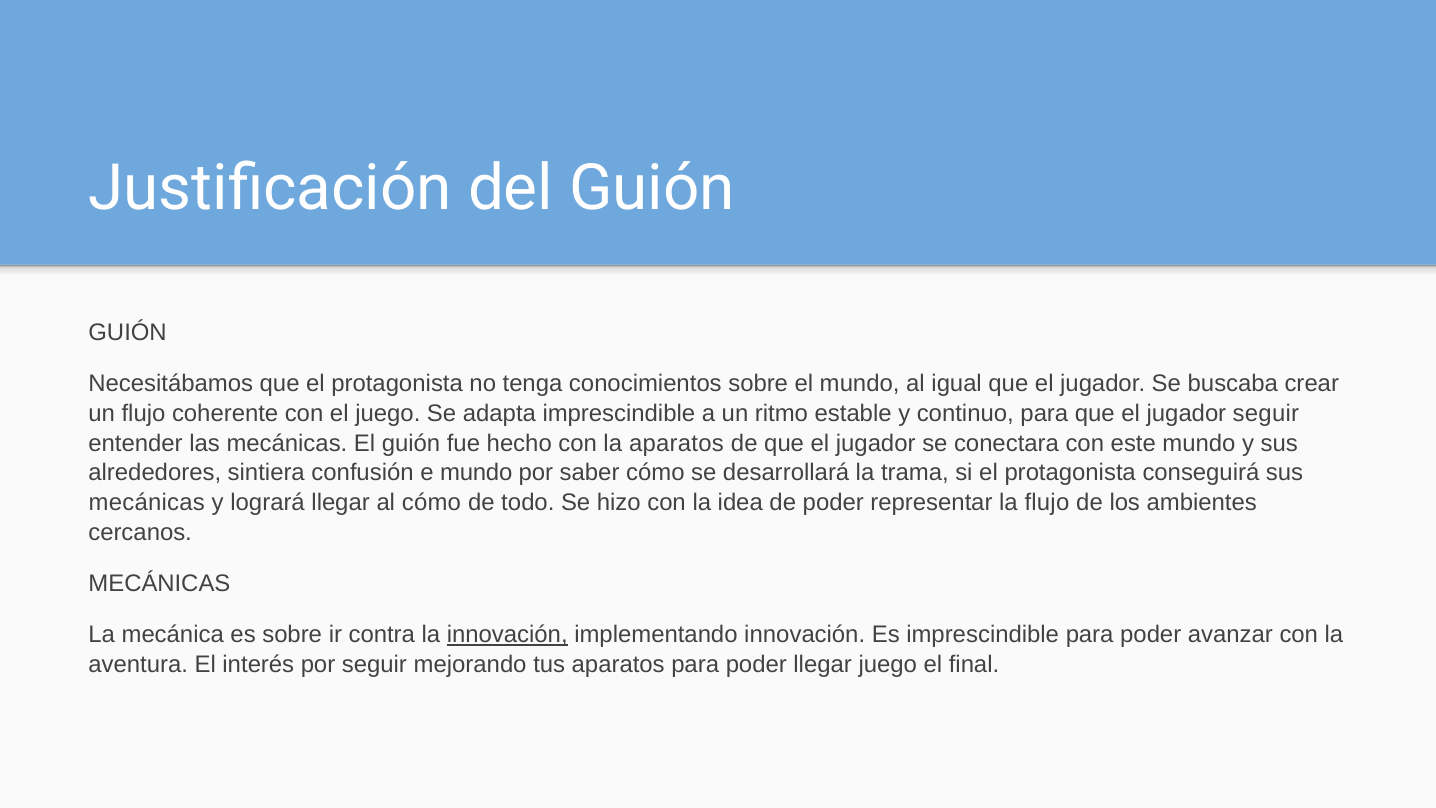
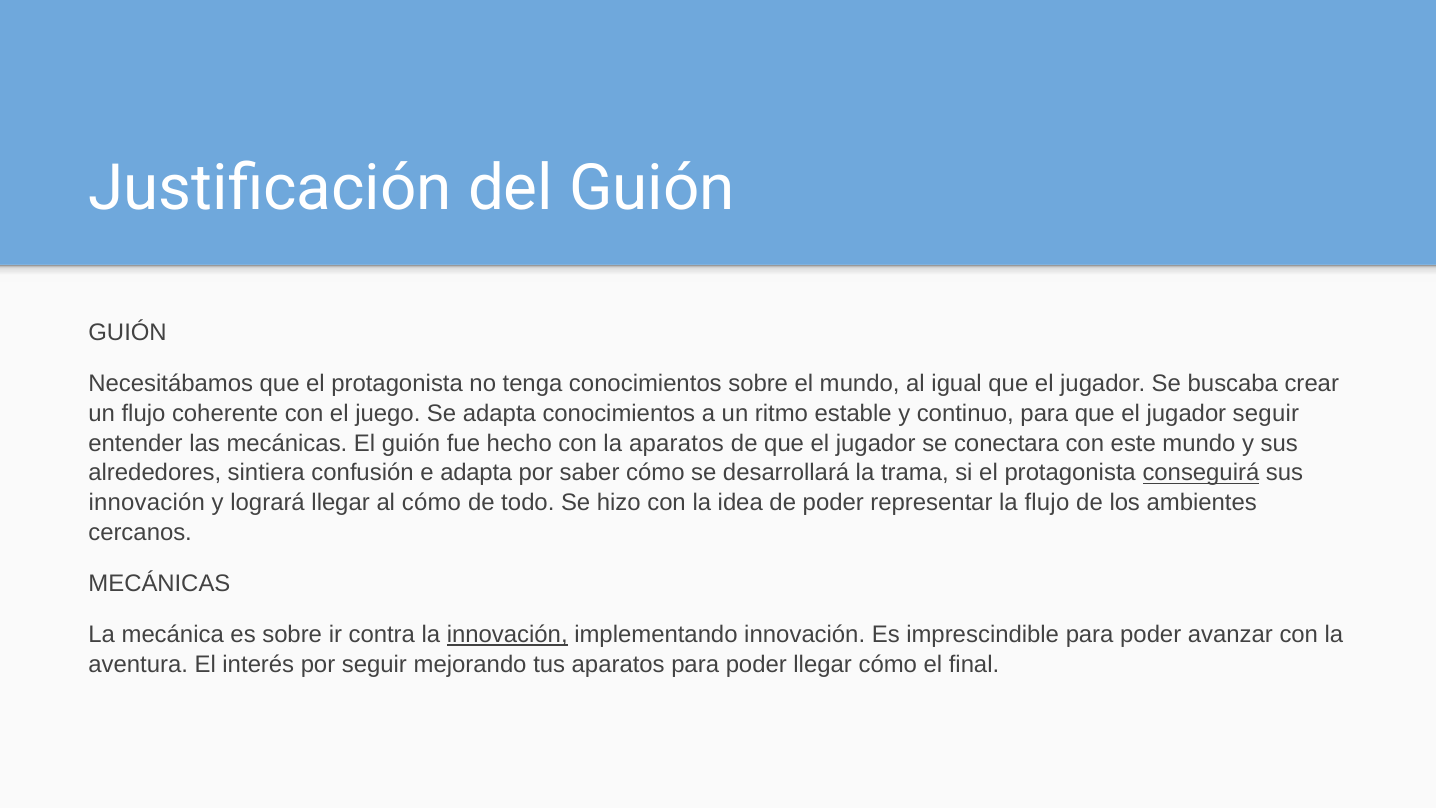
adapta imprescindible: imprescindible -> conocimientos
e mundo: mundo -> adapta
conseguirá underline: none -> present
mecánicas at (147, 503): mecánicas -> innovación
llegar juego: juego -> cómo
